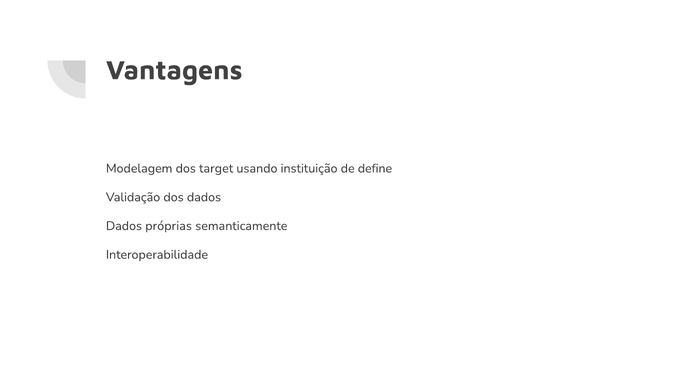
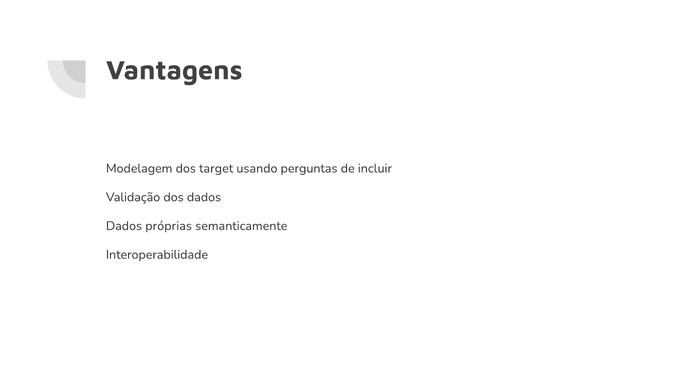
instituição: instituição -> perguntas
define: define -> incluir
